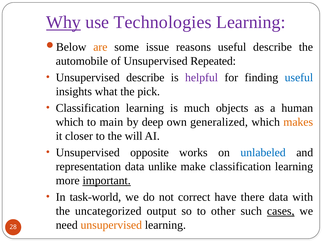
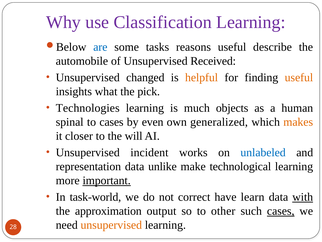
Why underline: present -> none
Technologies: Technologies -> Classification
are colour: orange -> blue
issue: issue -> tasks
Repeated: Repeated -> Received
Unsupervised describe: describe -> changed
helpful colour: purple -> orange
useful at (299, 77) colour: blue -> orange
Classification at (88, 108): Classification -> Technologies
which at (70, 122): which -> spinal
to main: main -> cases
deep: deep -> even
opposite: opposite -> incident
make classification: classification -> technological
there: there -> learn
with underline: none -> present
uncategorized: uncategorized -> approximation
